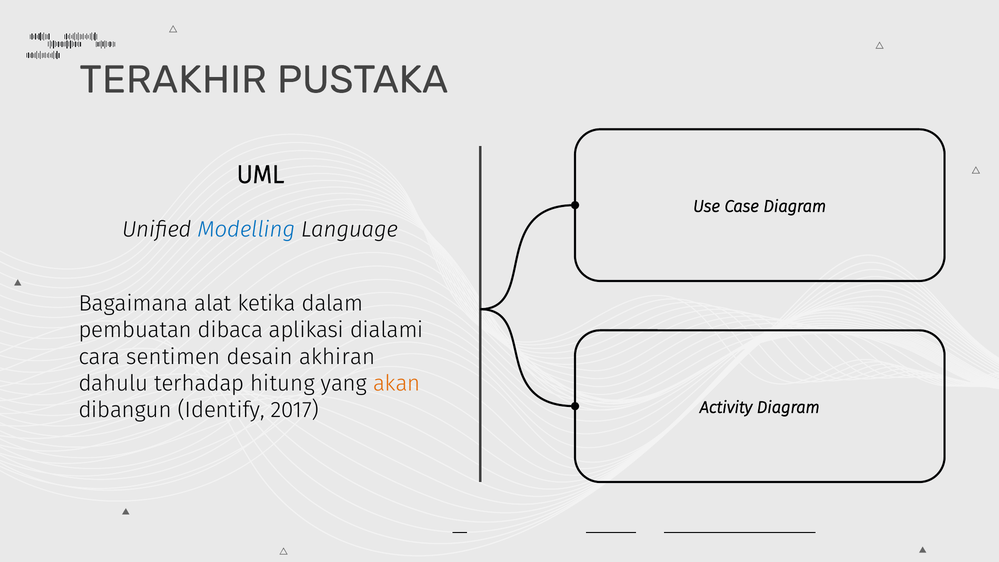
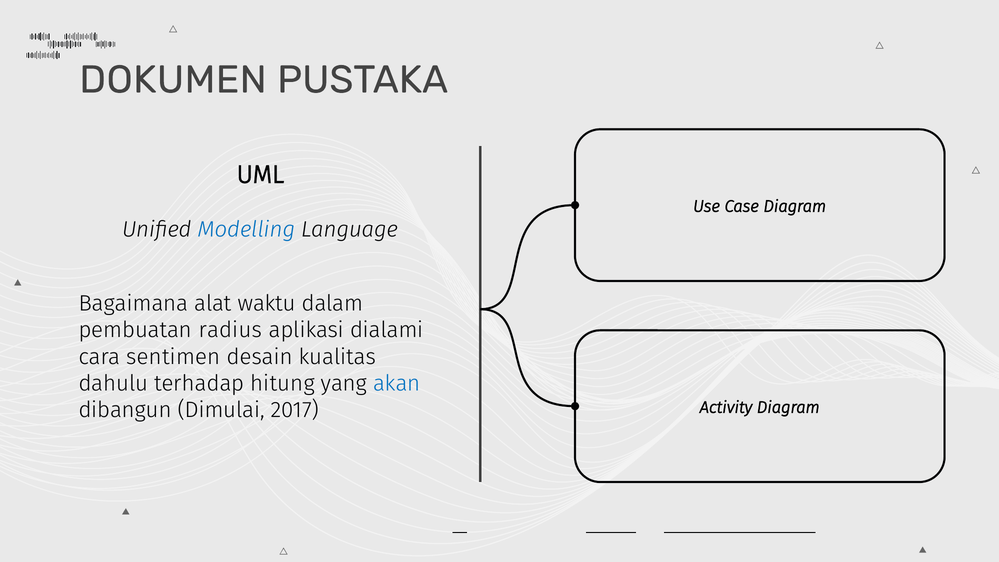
TERAKHIR: TERAKHIR -> DOKUMEN
ketika: ketika -> waktu
dibaca: dibaca -> radius
akhiran: akhiran -> kualitas
akan colour: orange -> blue
Identify: Identify -> Dimulai
